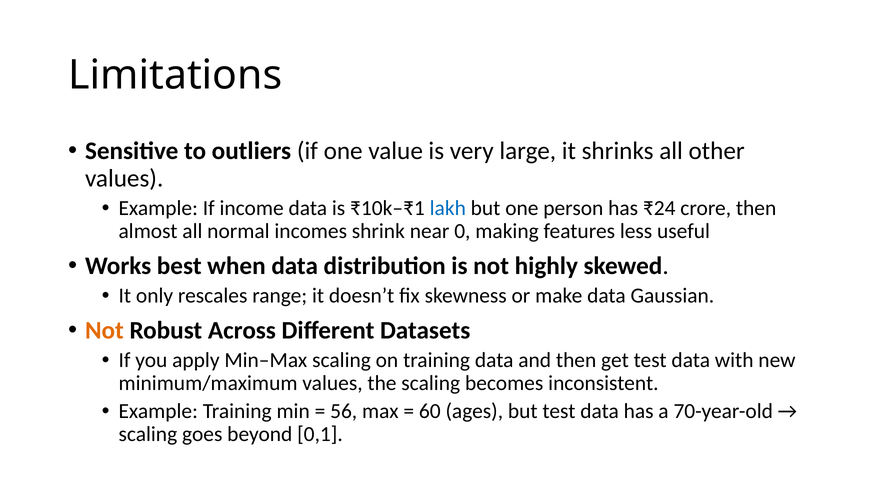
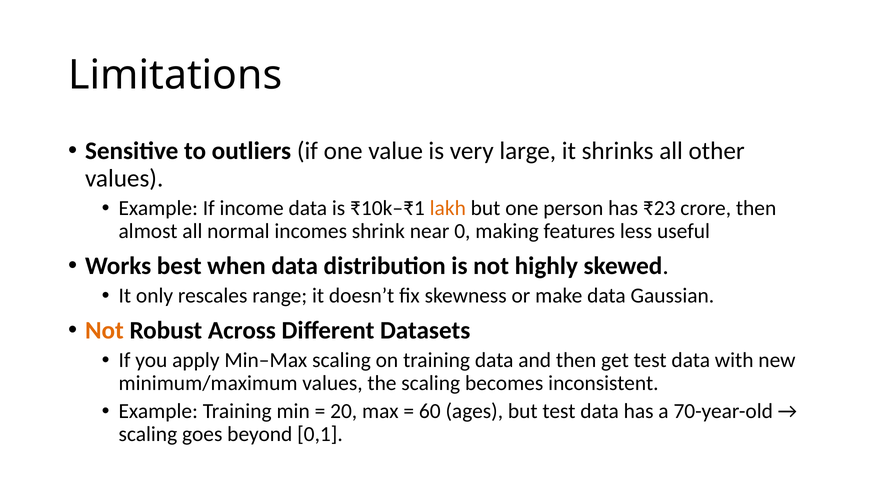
lakh colour: blue -> orange
₹24: ₹24 -> ₹23
56: 56 -> 20
